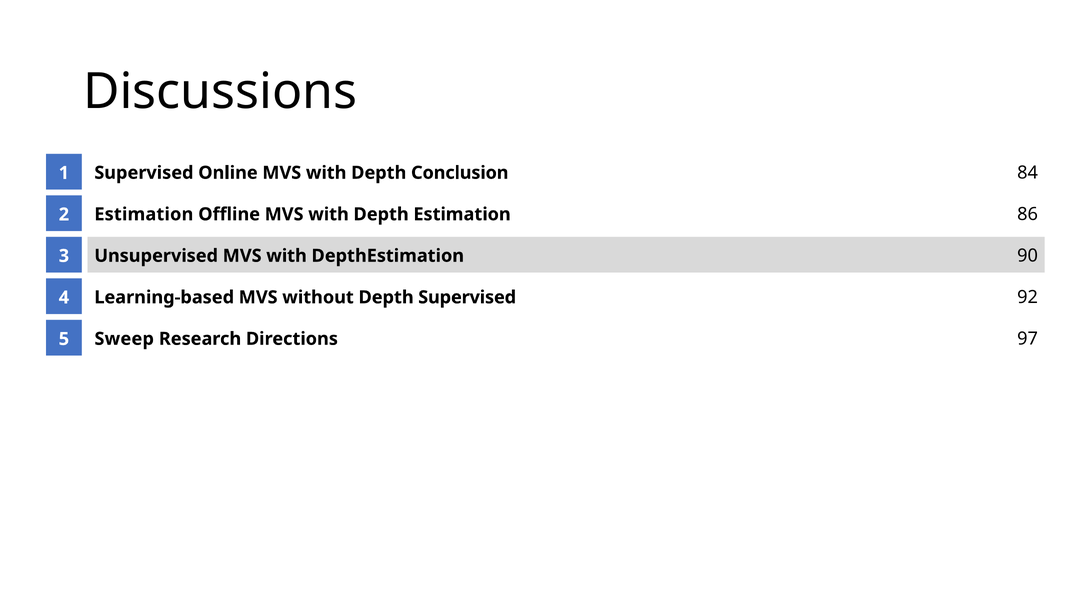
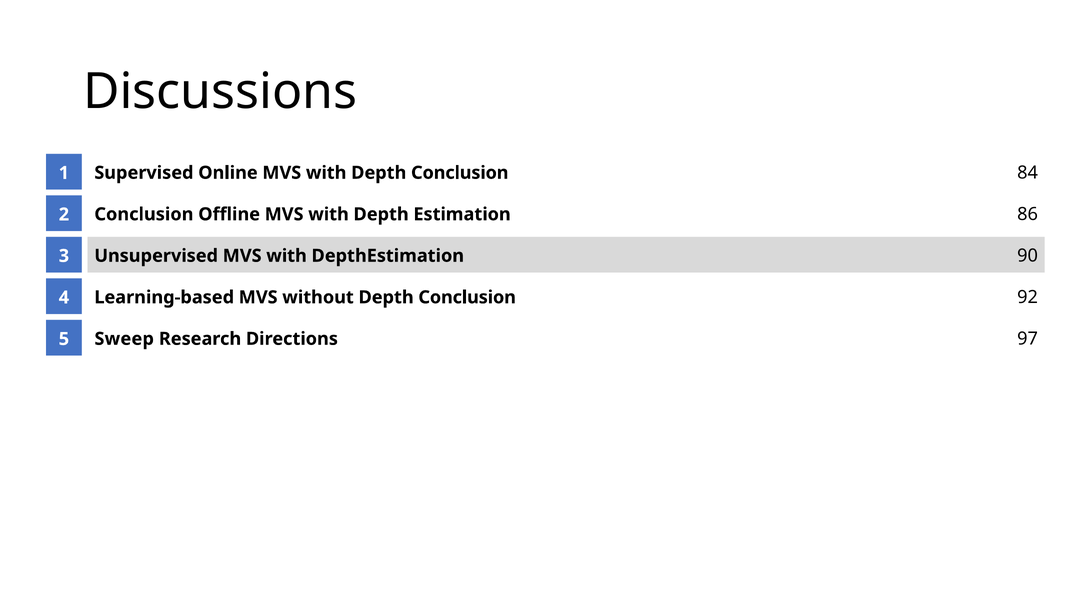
Estimation at (144, 214): Estimation -> Conclusion
without Depth Supervised: Supervised -> Conclusion
